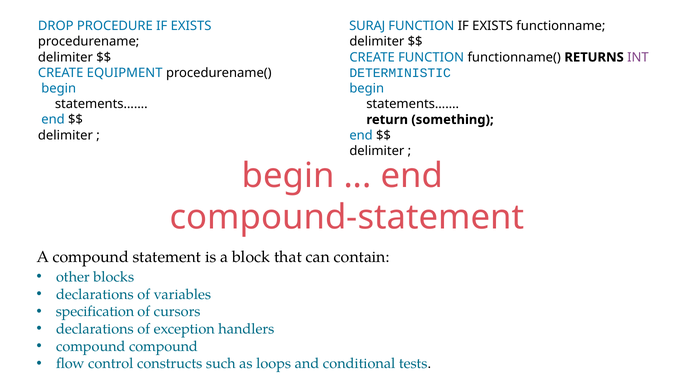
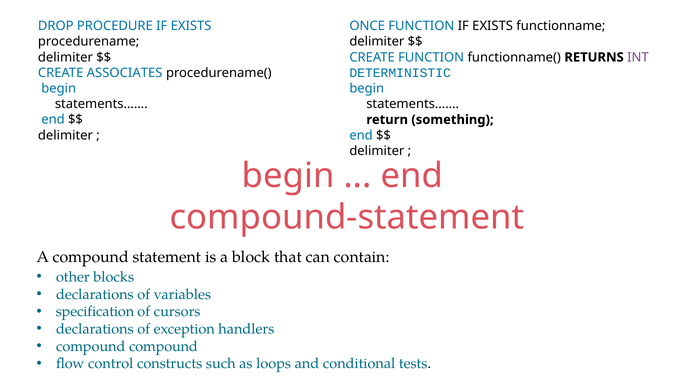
SURAJ: SURAJ -> ONCE
EQUIPMENT: EQUIPMENT -> ASSOCIATES
